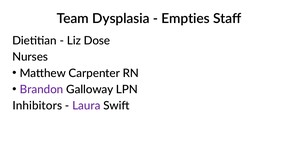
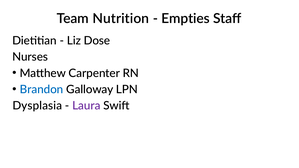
Dysplasia: Dysplasia -> Nutrition
Brandon colour: purple -> blue
Inhibitors: Inhibitors -> Dysplasia
